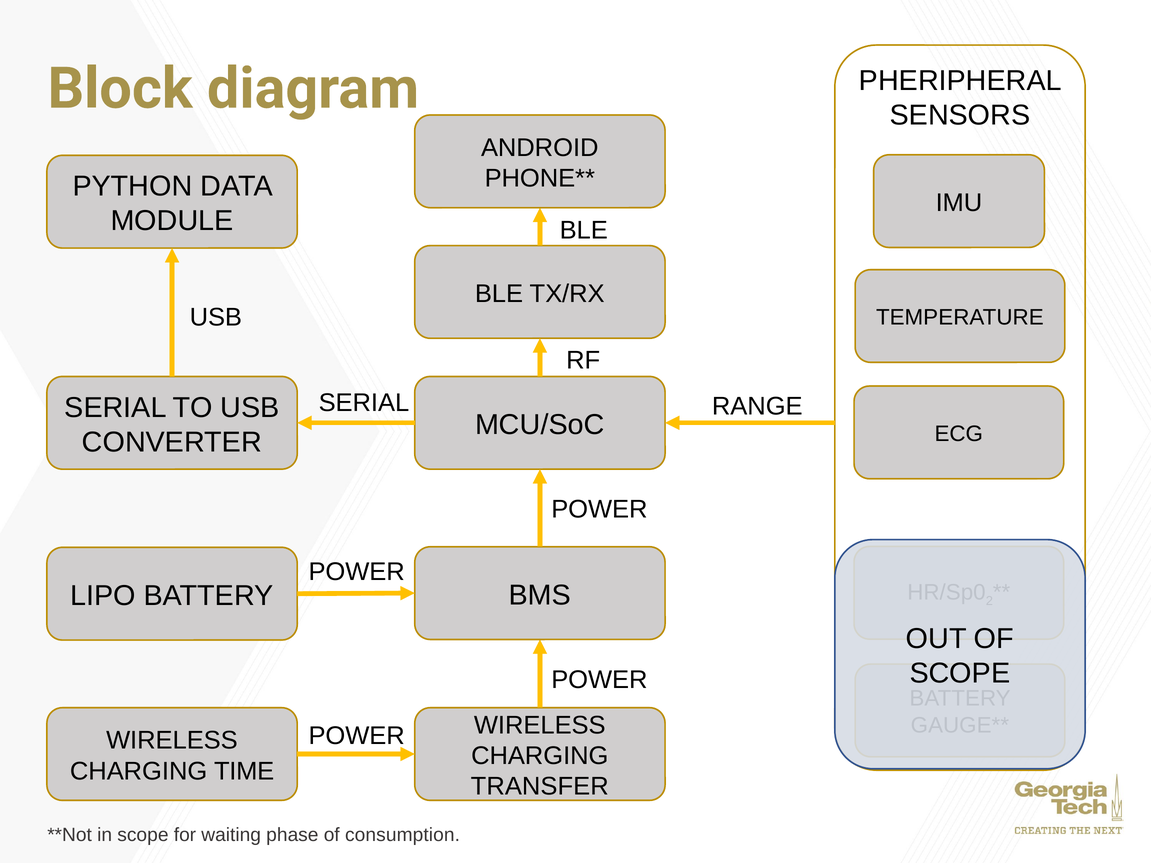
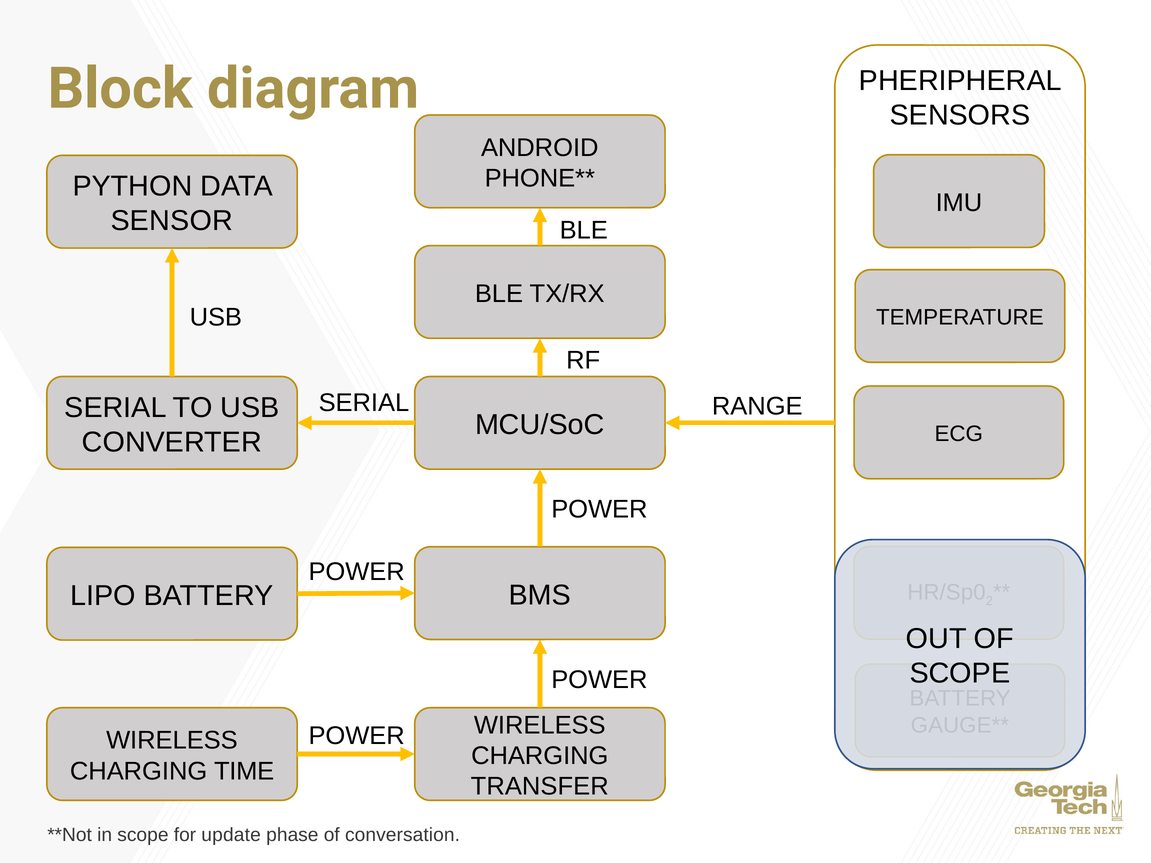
MODULE: MODULE -> SENSOR
waiting: waiting -> update
consumption: consumption -> conversation
